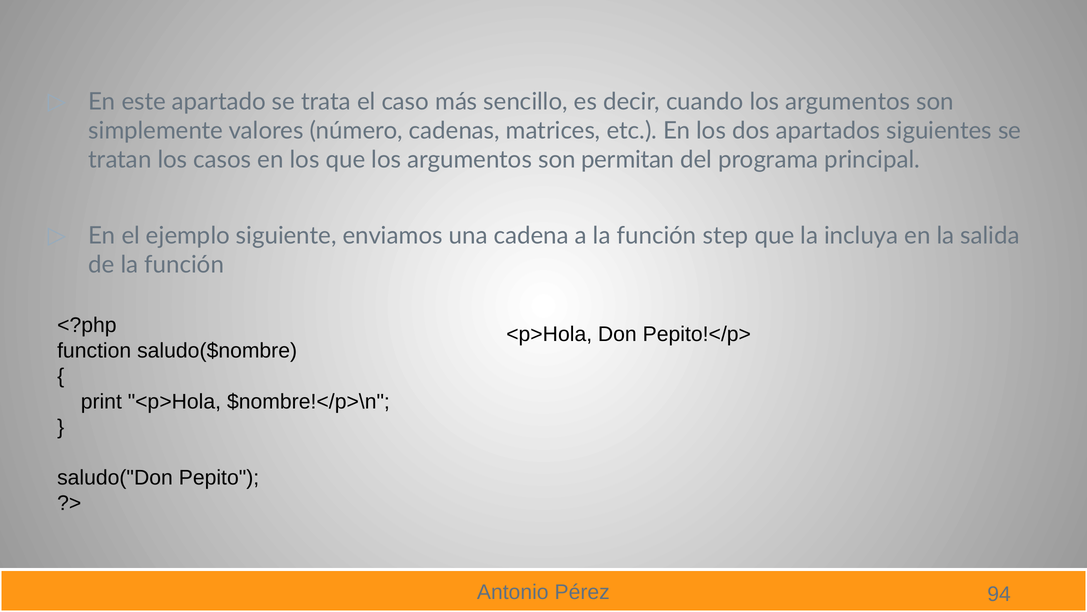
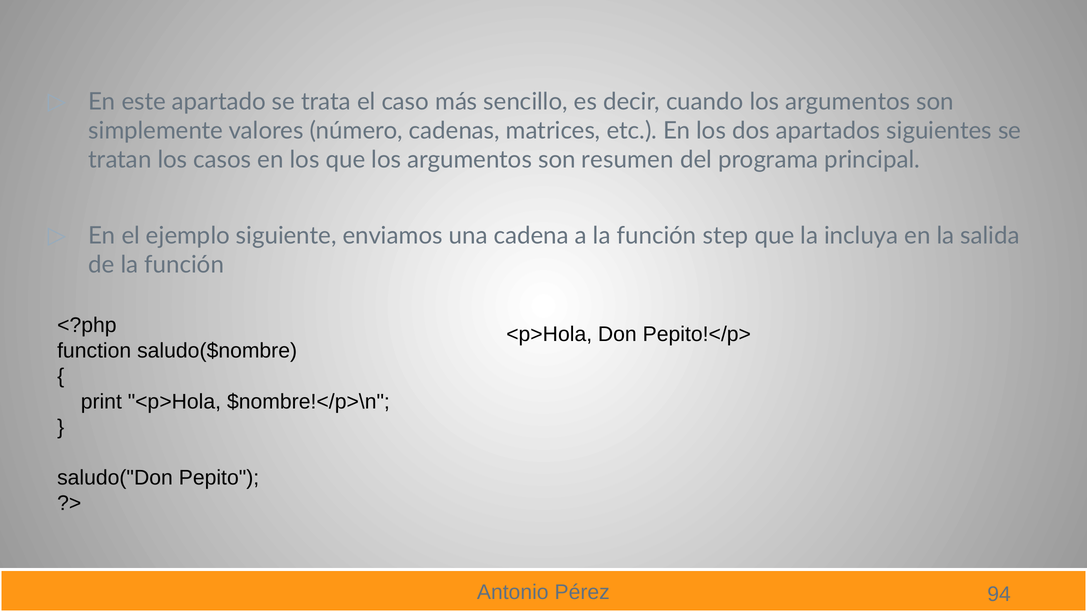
permitan: permitan -> resumen
